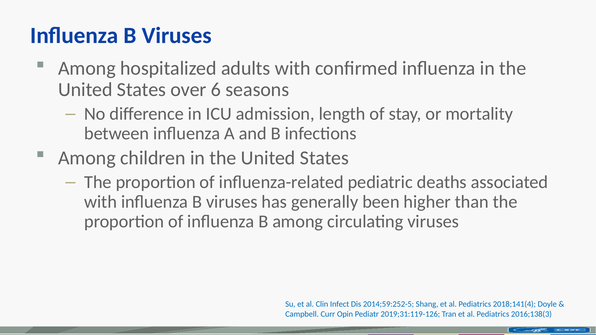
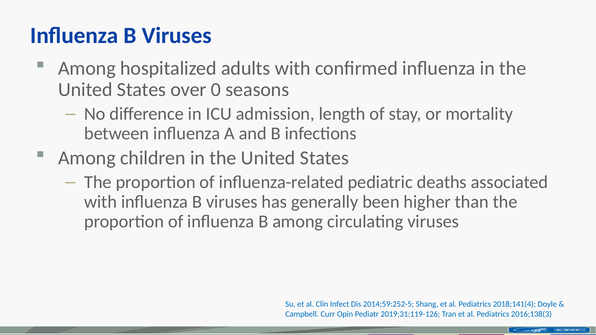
6: 6 -> 0
